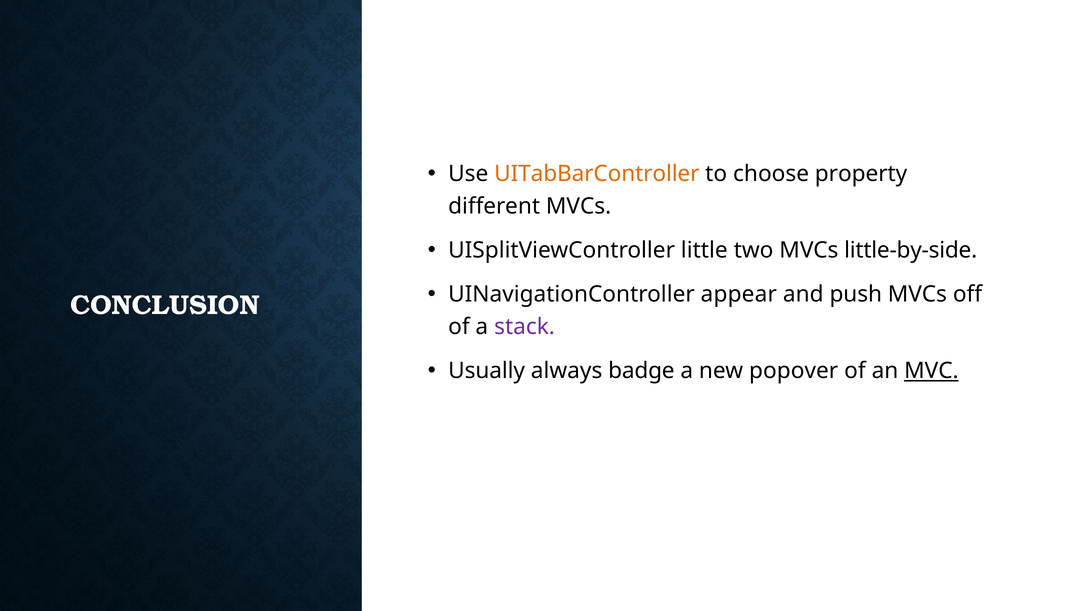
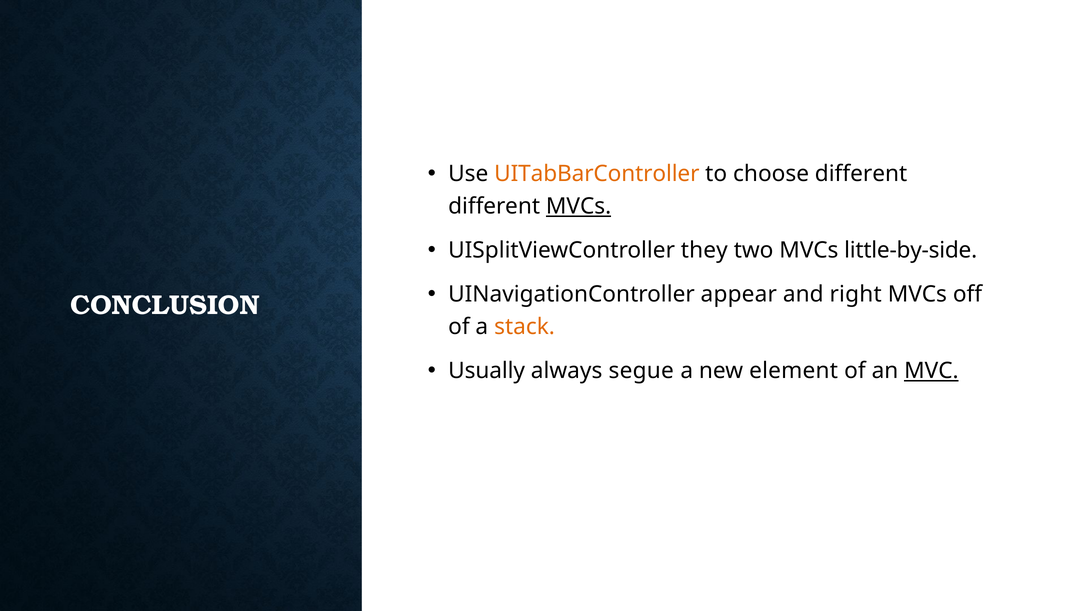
choose property: property -> different
MVCs at (579, 206) underline: none -> present
little: little -> they
push: push -> right
stack colour: purple -> orange
badge: badge -> segue
popover: popover -> element
